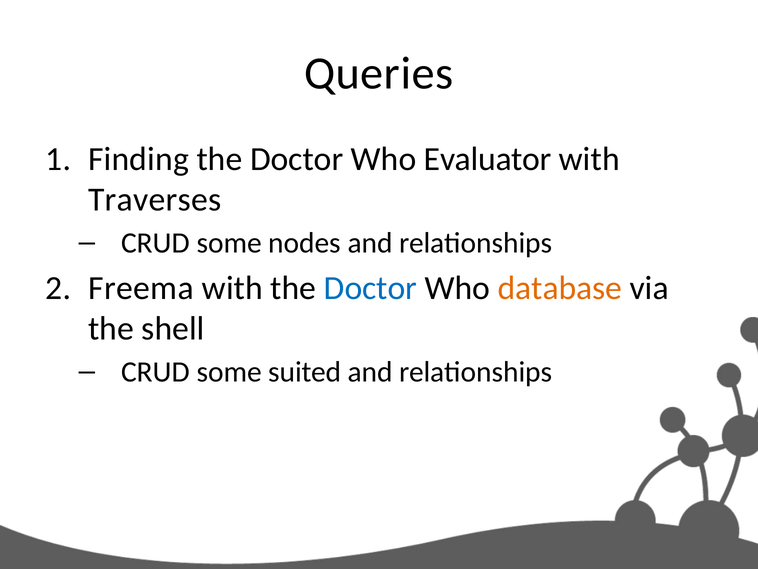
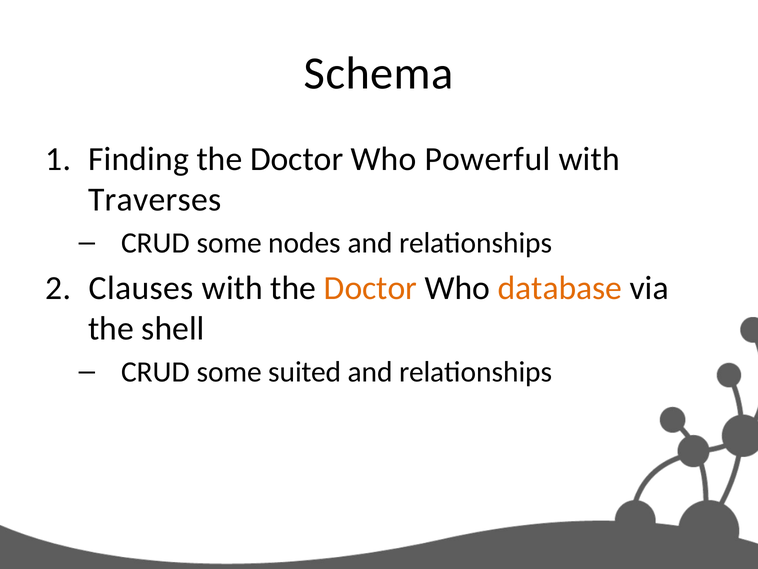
Queries: Queries -> Schema
Evaluator: Evaluator -> Powerful
Freema: Freema -> Clauses
Doctor at (370, 288) colour: blue -> orange
